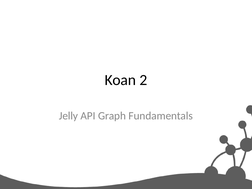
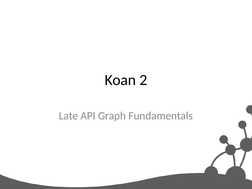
Jelly: Jelly -> Late
